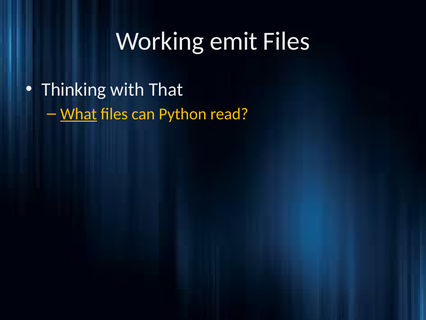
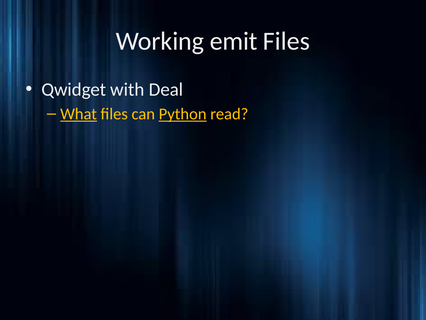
Thinking: Thinking -> Qwidget
That: That -> Deal
Python underline: none -> present
